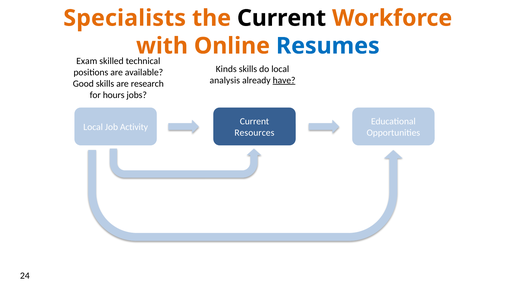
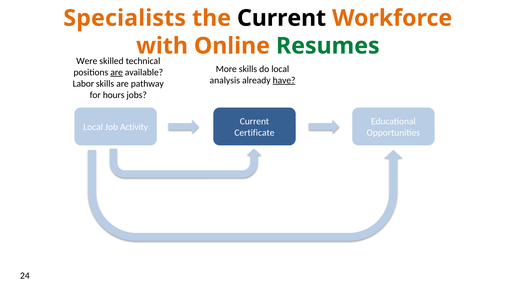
Resumes colour: blue -> green
Exam: Exam -> Were
Kinds: Kinds -> More
are at (117, 72) underline: none -> present
Good: Good -> Labor
research: research -> pathway
Resources: Resources -> Certificate
